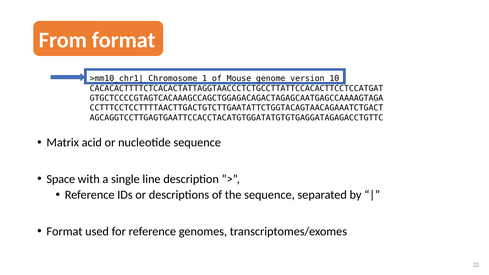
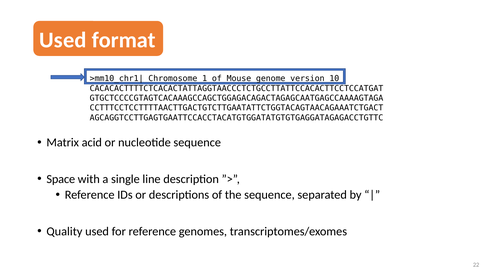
From at (63, 40): From -> Used
Format at (64, 231): Format -> Quality
